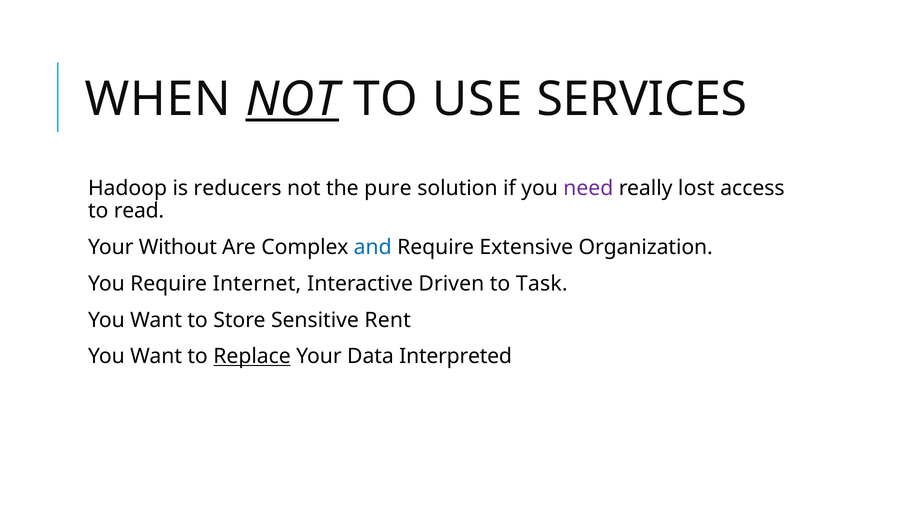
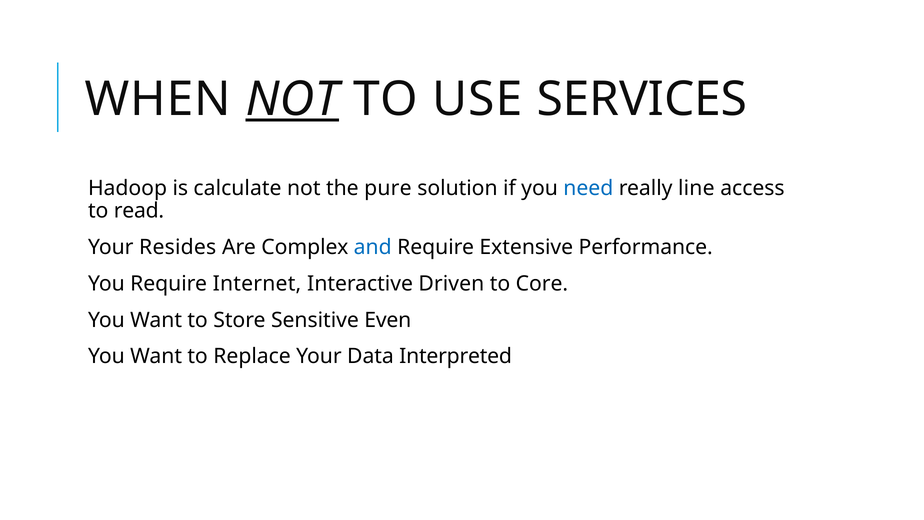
reducers: reducers -> calculate
need colour: purple -> blue
lost: lost -> line
Without: Without -> Resides
Organization: Organization -> Performance
Task: Task -> Core
Rent: Rent -> Even
Replace underline: present -> none
